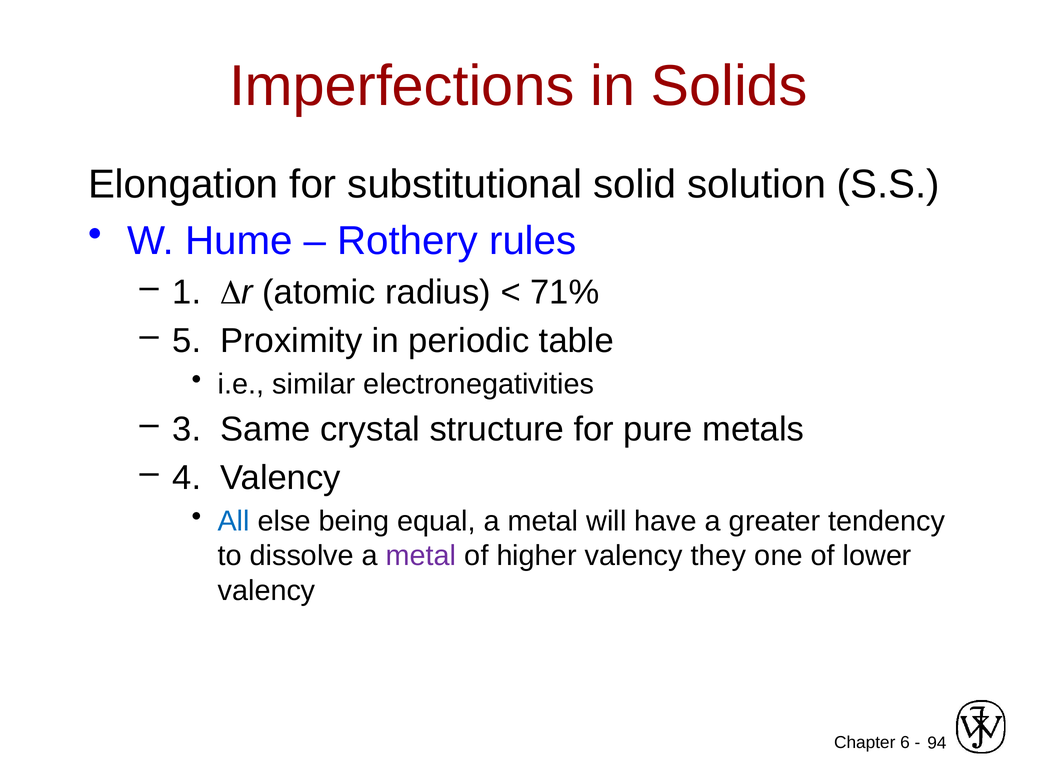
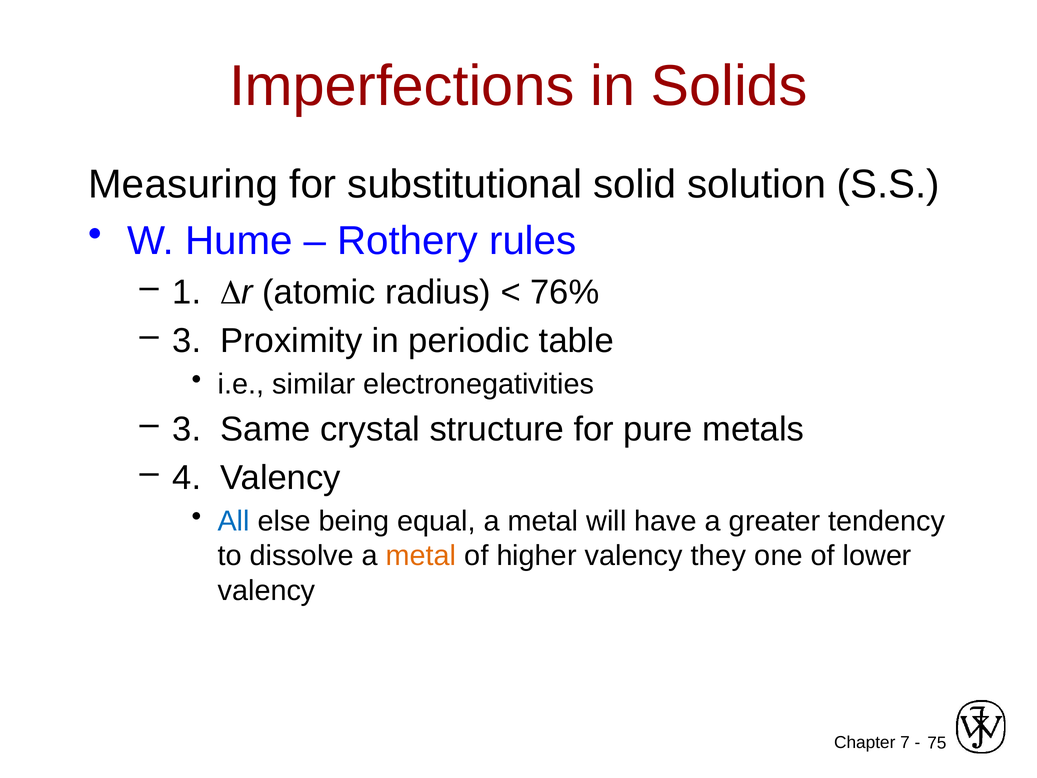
Elongation: Elongation -> Measuring
71%: 71% -> 76%
5 at (187, 341): 5 -> 3
metal at (421, 556) colour: purple -> orange
6: 6 -> 7
94: 94 -> 75
